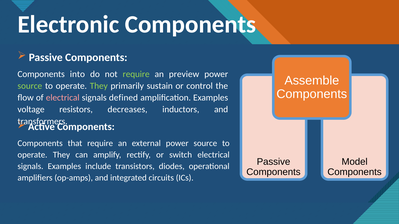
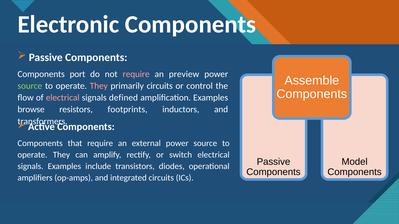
into: into -> port
require at (136, 74) colour: light green -> pink
They at (99, 86) colour: light green -> pink
primarily sustain: sustain -> circuits
voltage: voltage -> browse
decreases: decreases -> footprints
